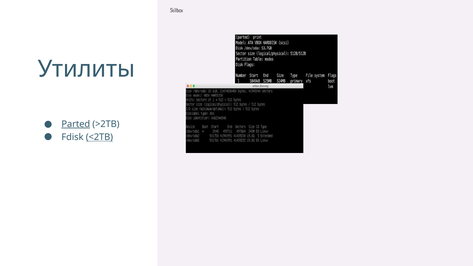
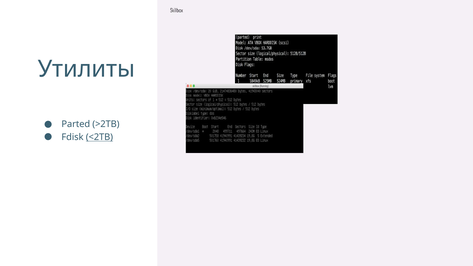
Parted underline: present -> none
